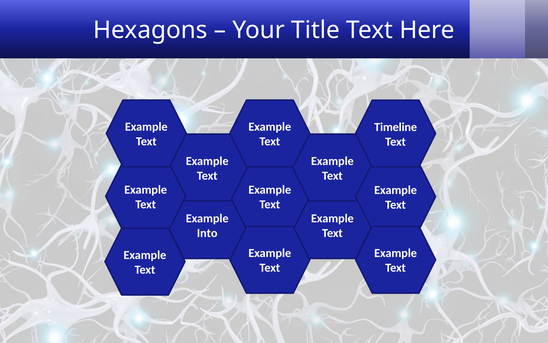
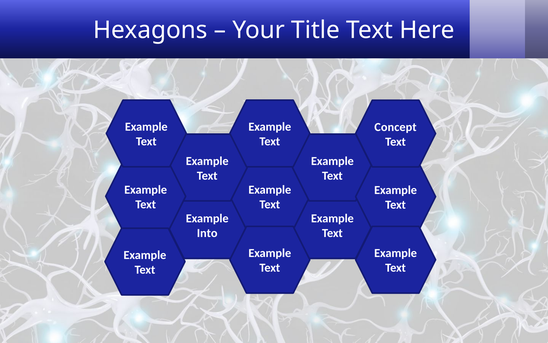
Timeline: Timeline -> Concept
